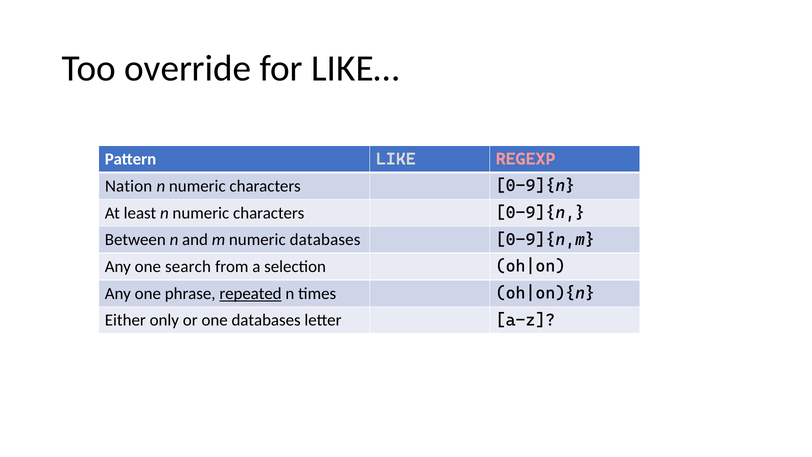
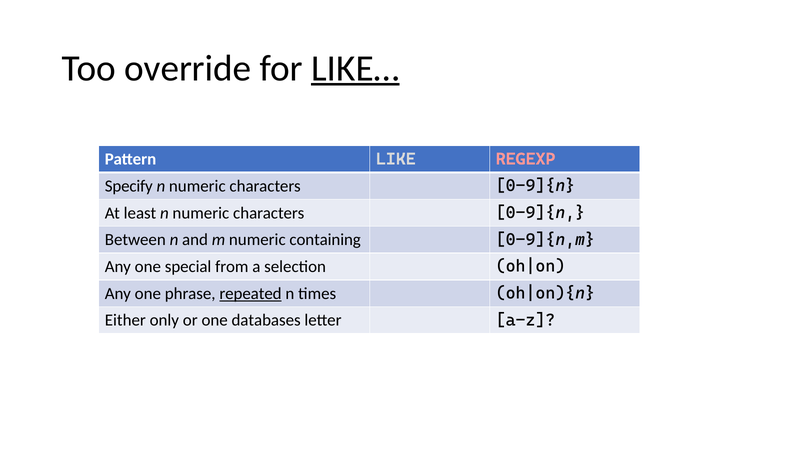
LIKE… underline: none -> present
Nation: Nation -> Specify
numeric databases: databases -> containing
search: search -> special
